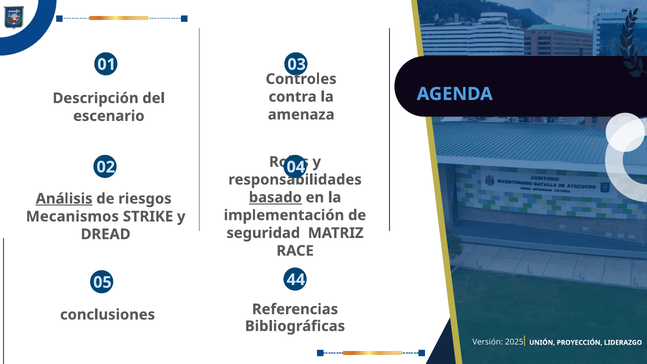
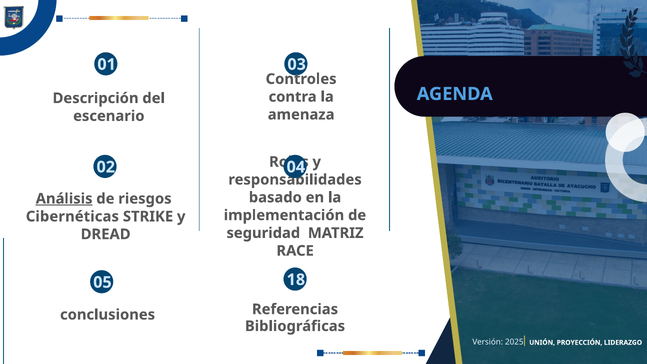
basado underline: present -> none
Mecanismos: Mecanismos -> Cibernéticas
44: 44 -> 18
